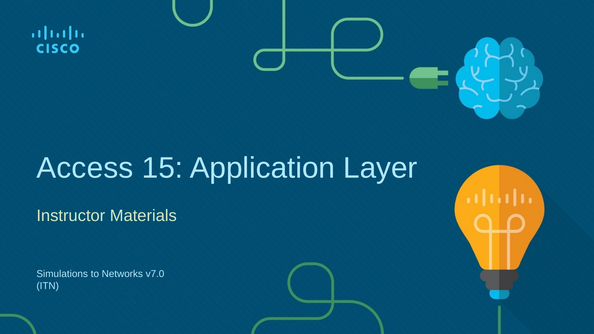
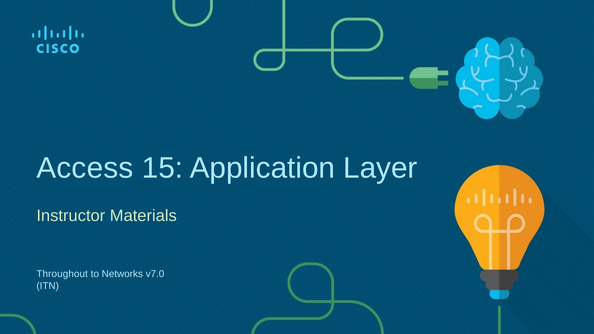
Simulations: Simulations -> Throughout
